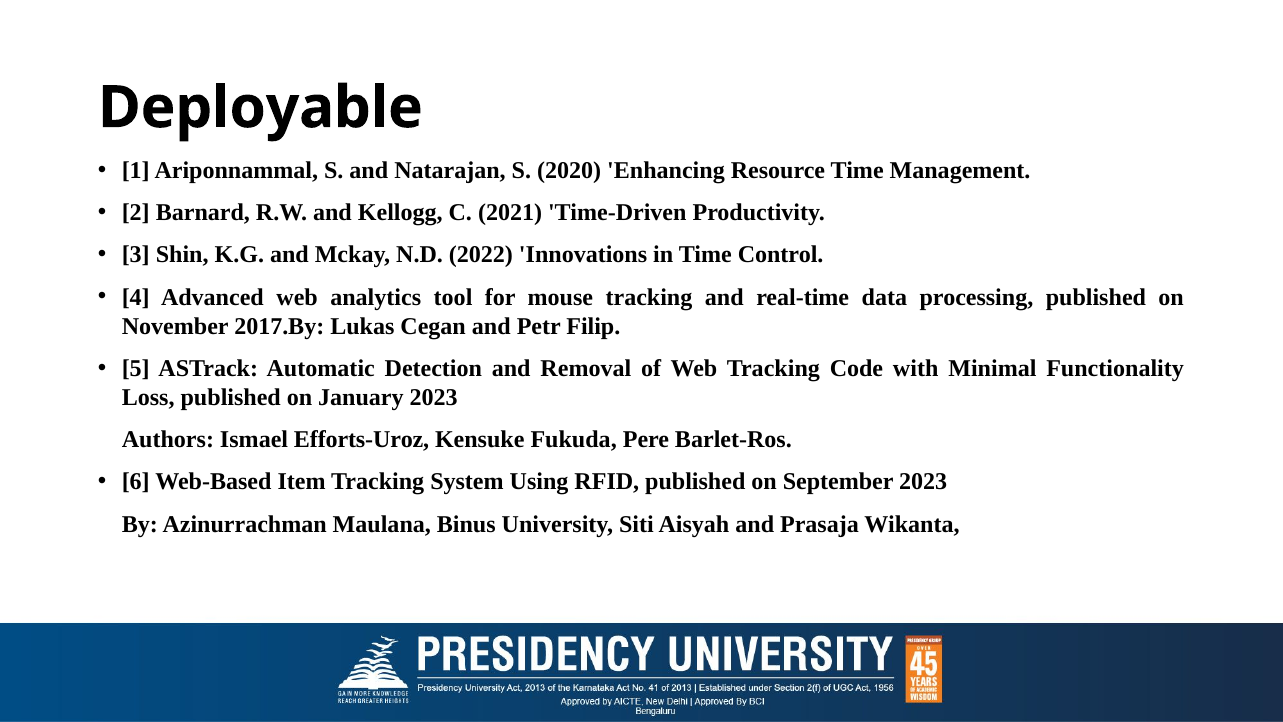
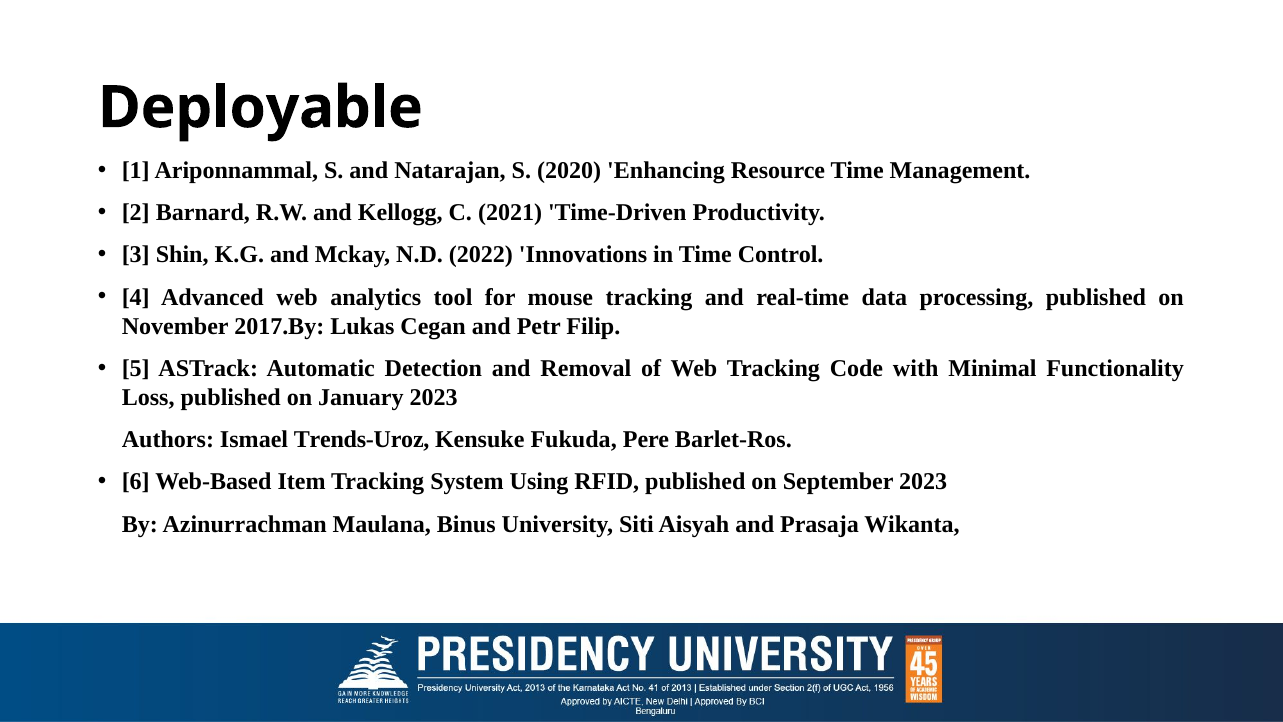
Efforts-Uroz: Efforts-Uroz -> Trends-Uroz
